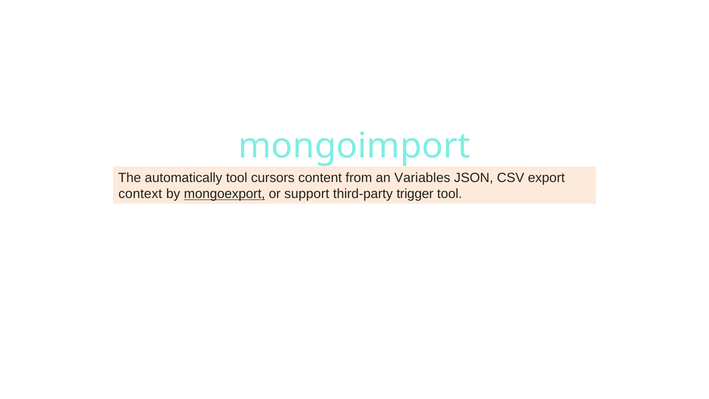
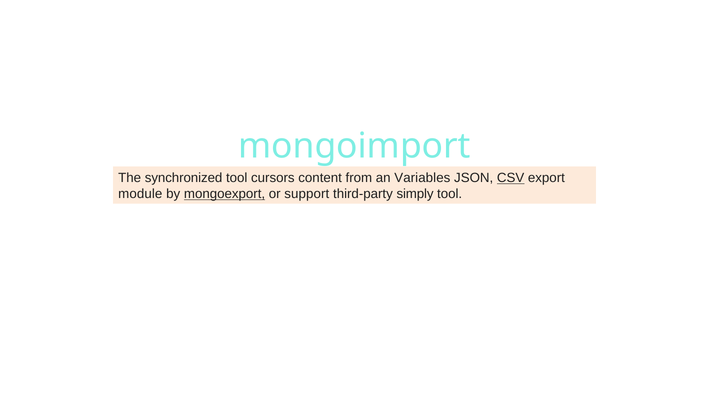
automatically: automatically -> synchronized
CSV underline: none -> present
context: context -> module
trigger: trigger -> simply
